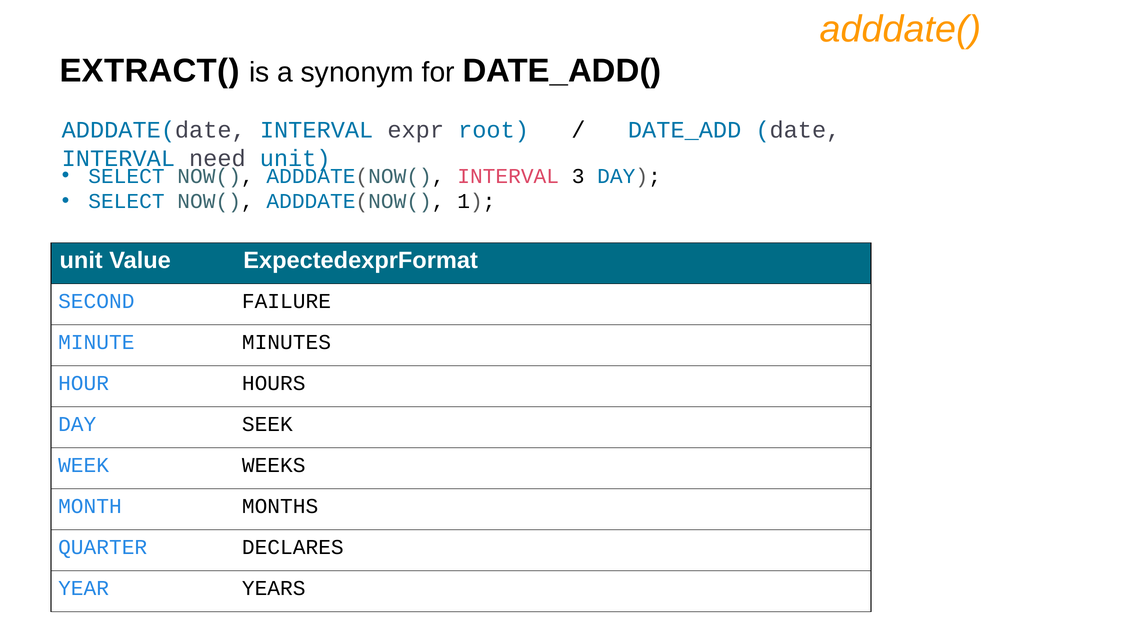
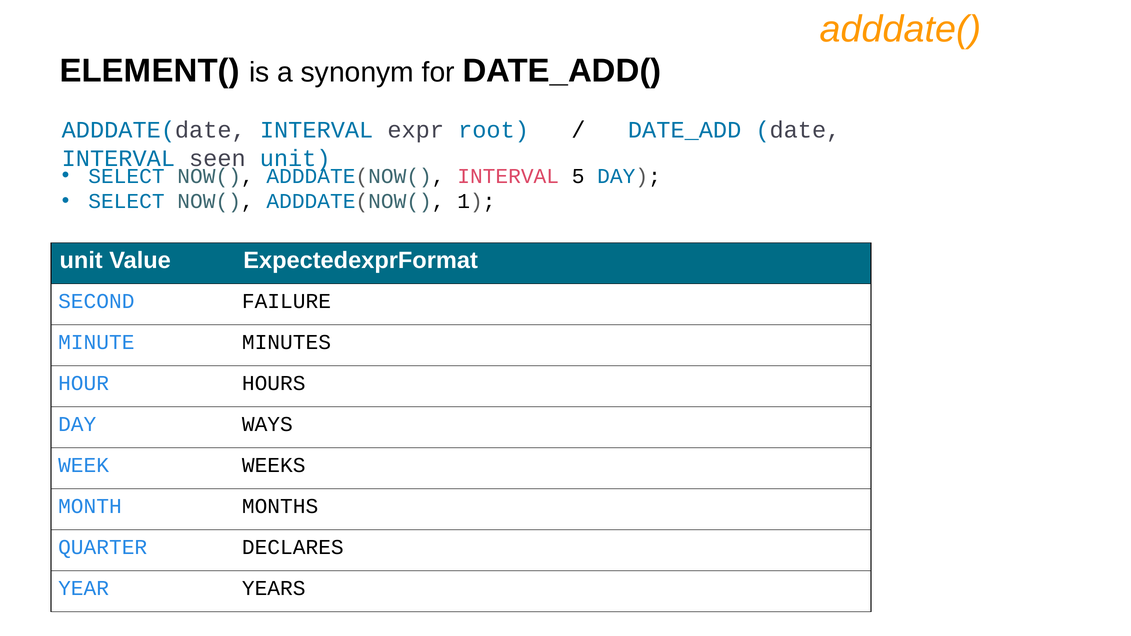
EXTRACT(: EXTRACT( -> ELEMENT(
need: need -> seen
3: 3 -> 5
SEEK: SEEK -> WAYS
